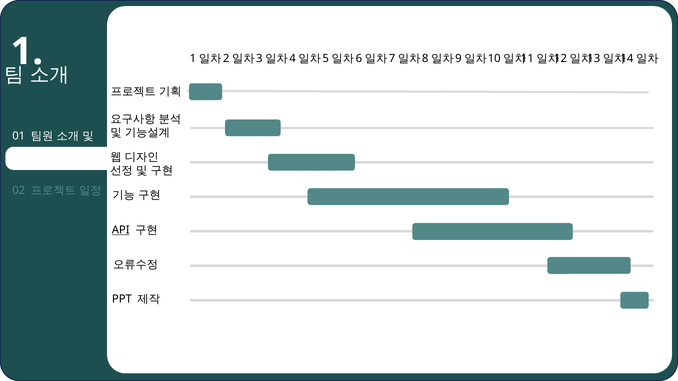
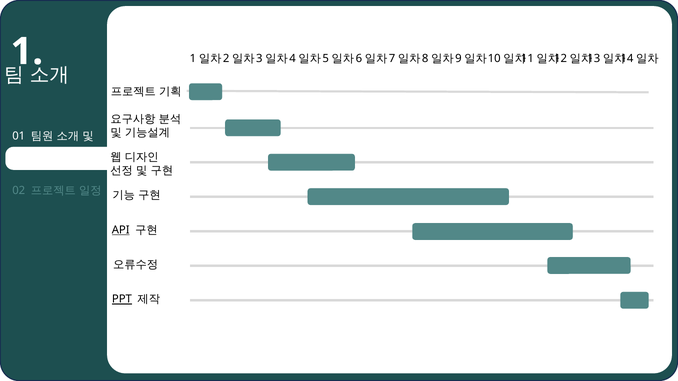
PPT underline: none -> present
